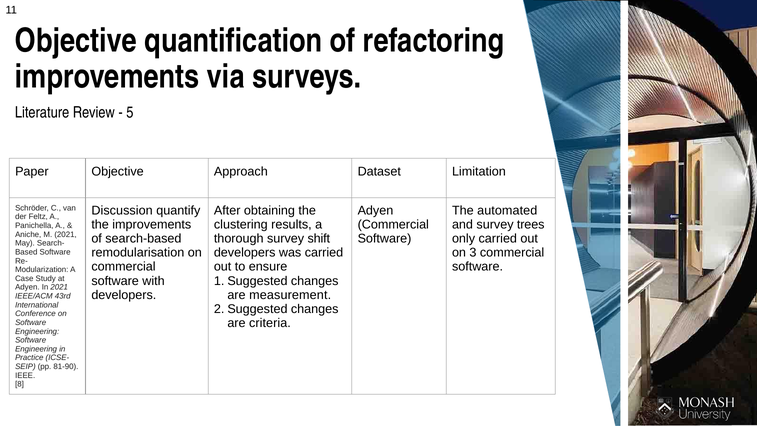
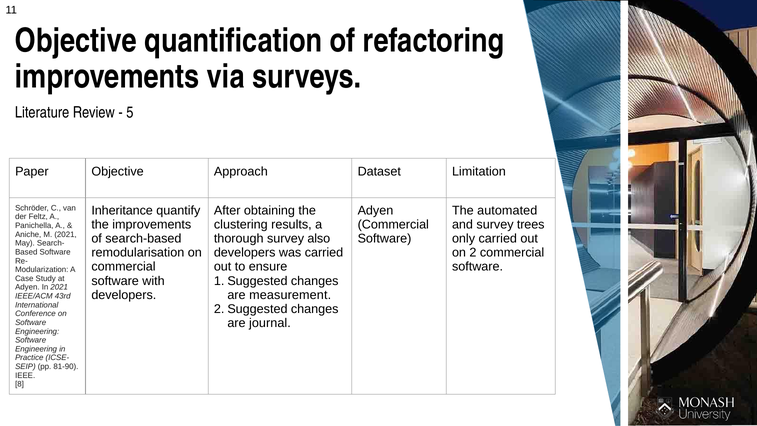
Discussion: Discussion -> Inheritance
shift: shift -> also
3: 3 -> 2
criteria: criteria -> journal
